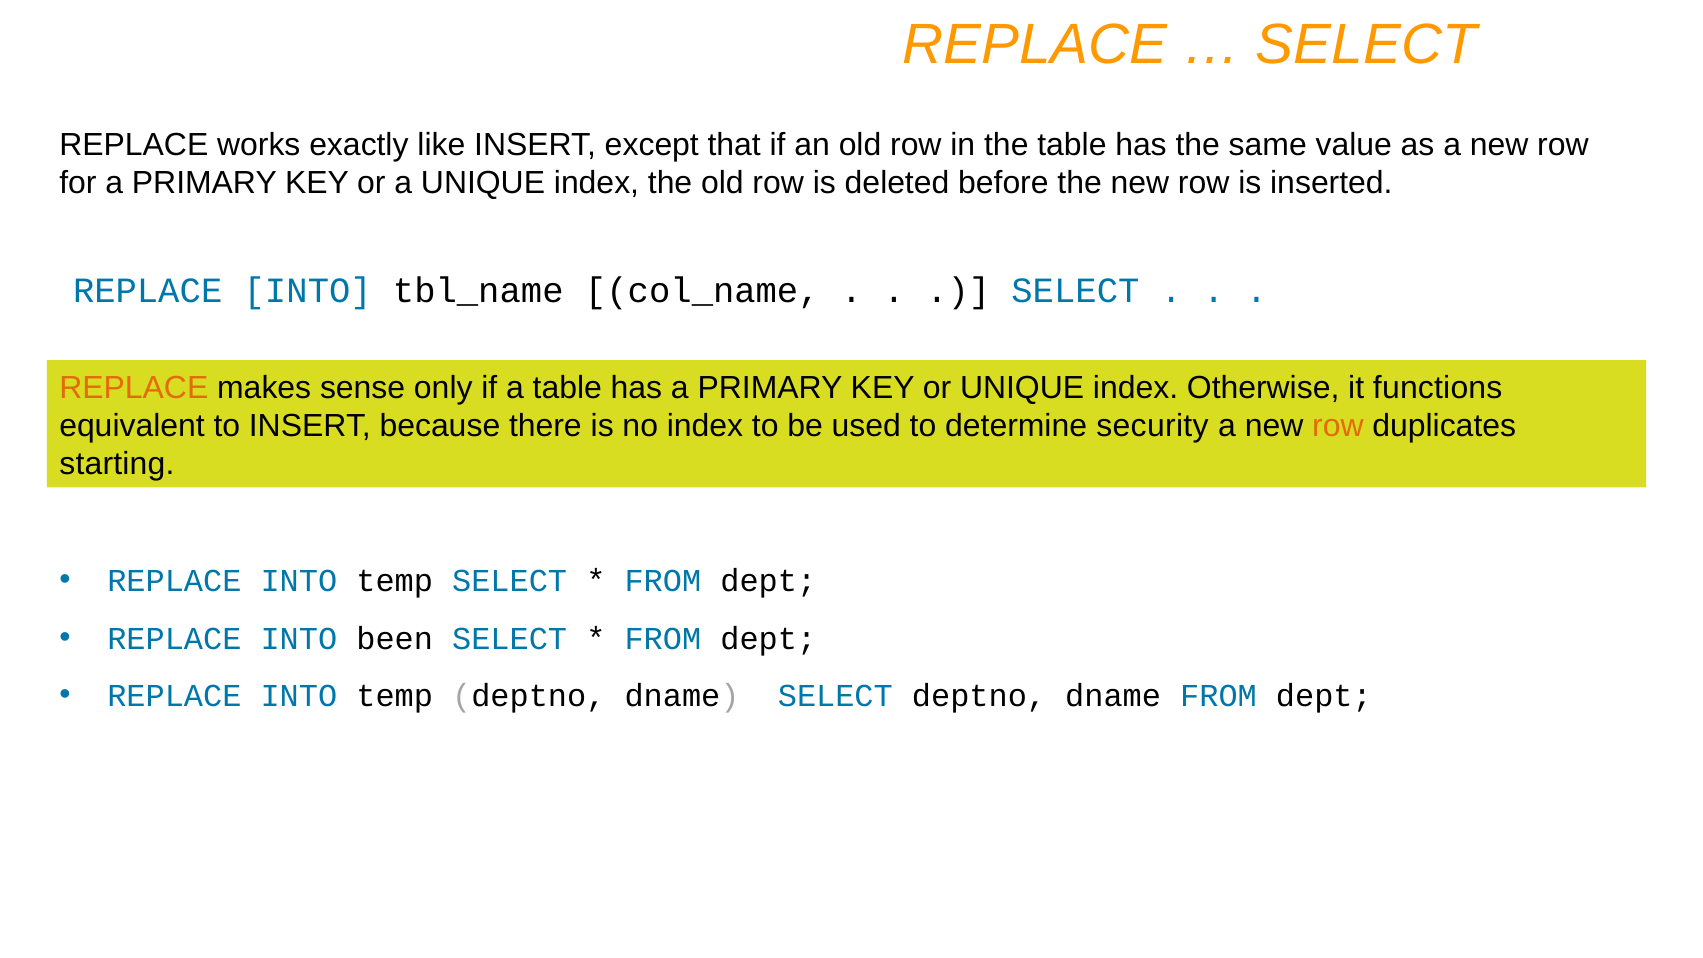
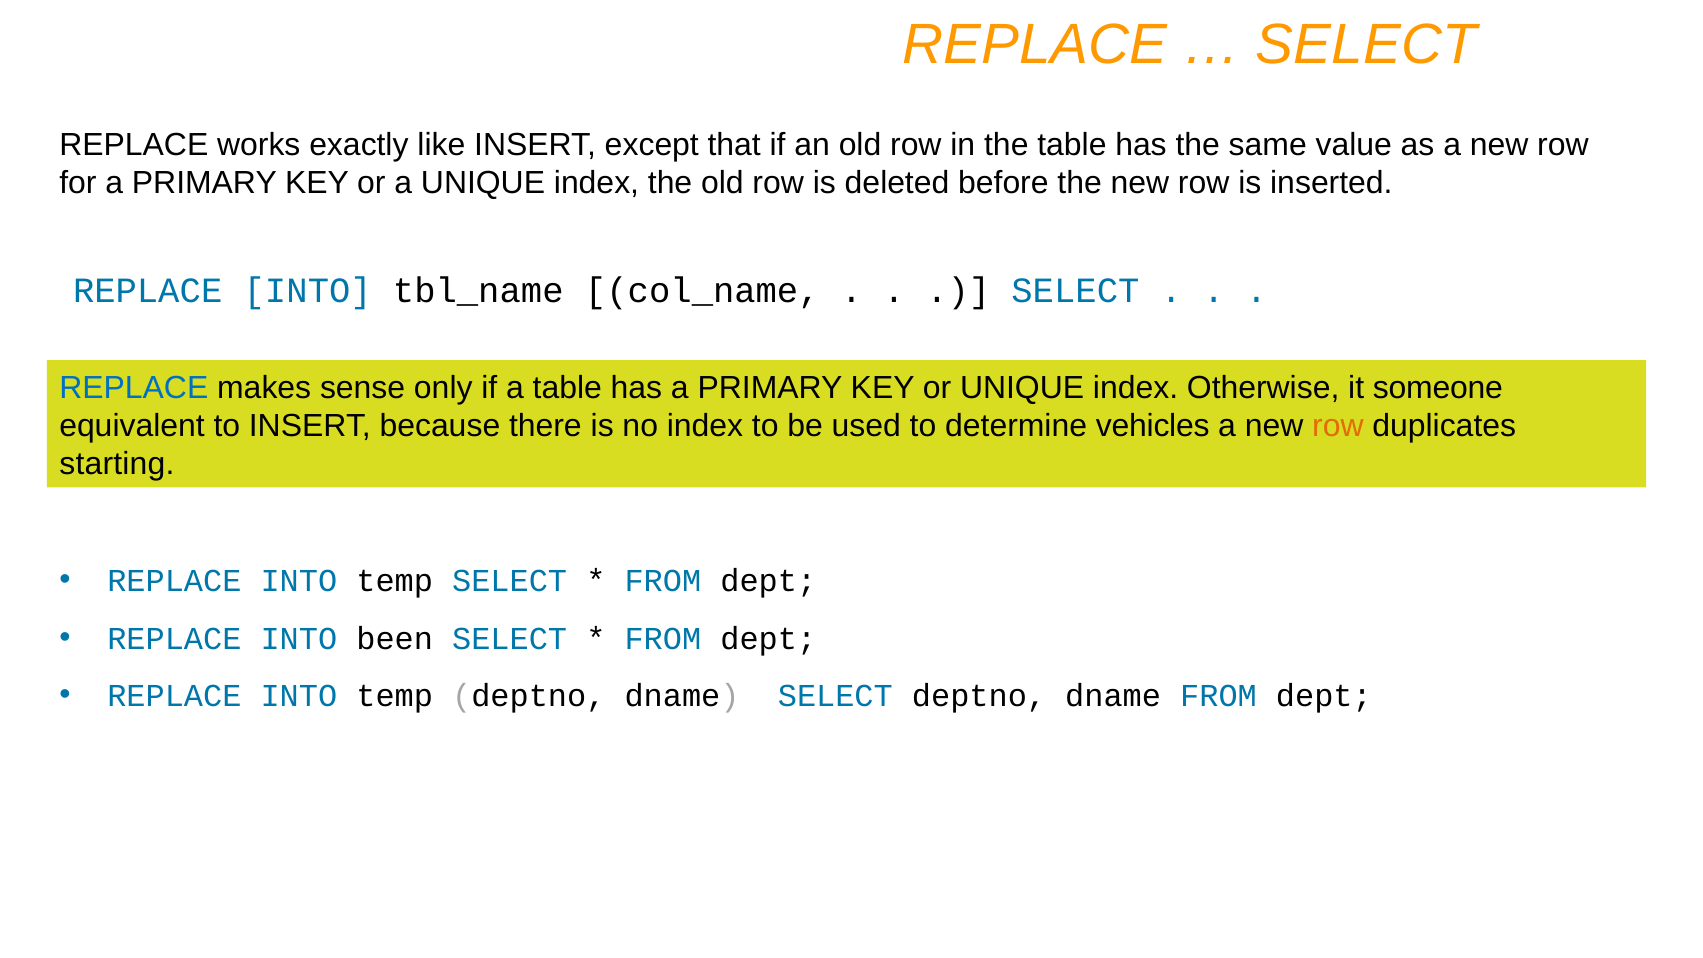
REPLACE at (134, 388) colour: orange -> blue
functions: functions -> someone
security: security -> vehicles
